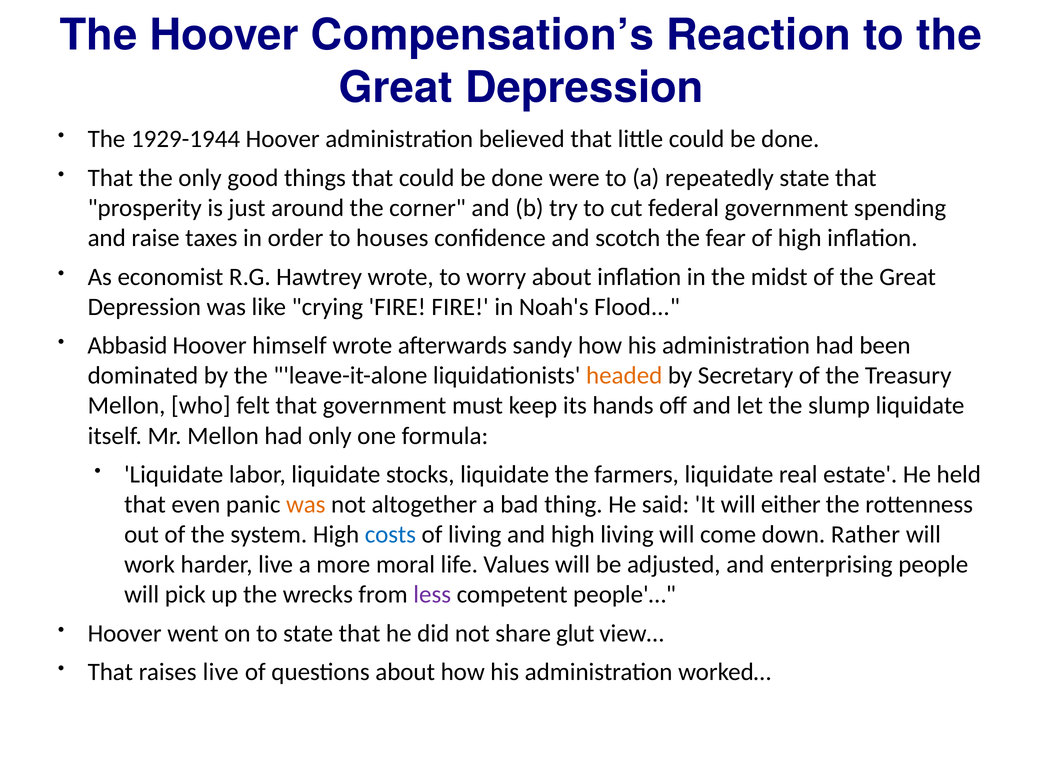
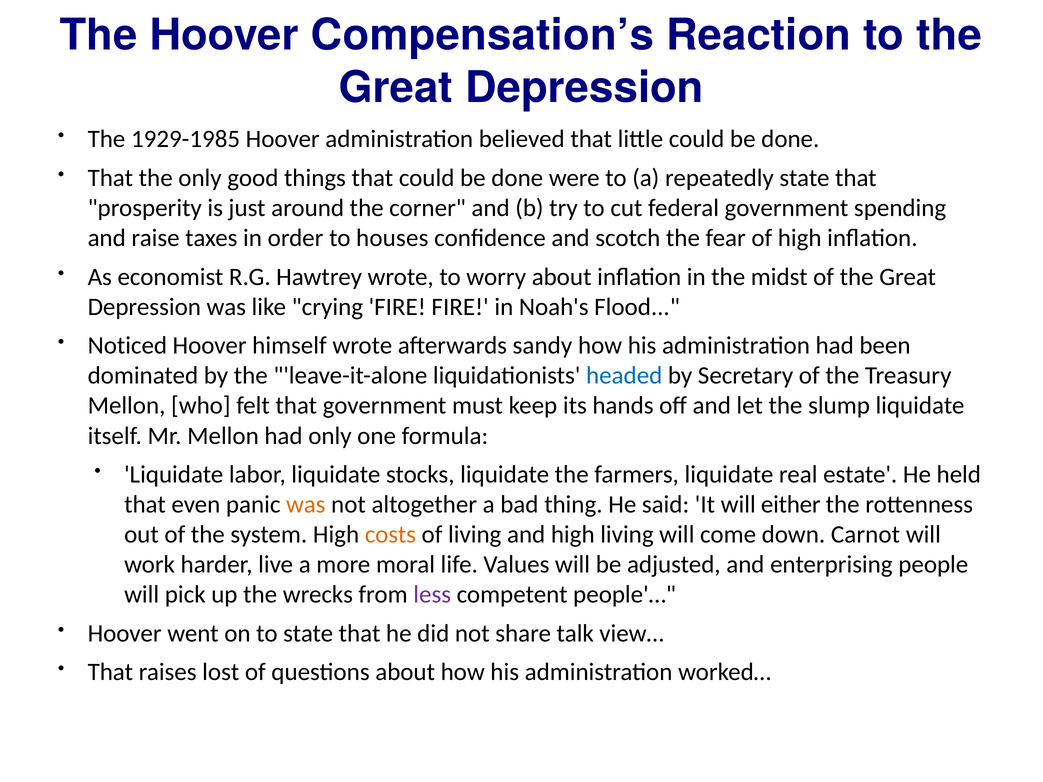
1929-1944: 1929-1944 -> 1929-1985
Abbasid: Abbasid -> Noticed
headed colour: orange -> blue
costs colour: blue -> orange
Rather: Rather -> Carnot
glut: glut -> talk
raises live: live -> lost
